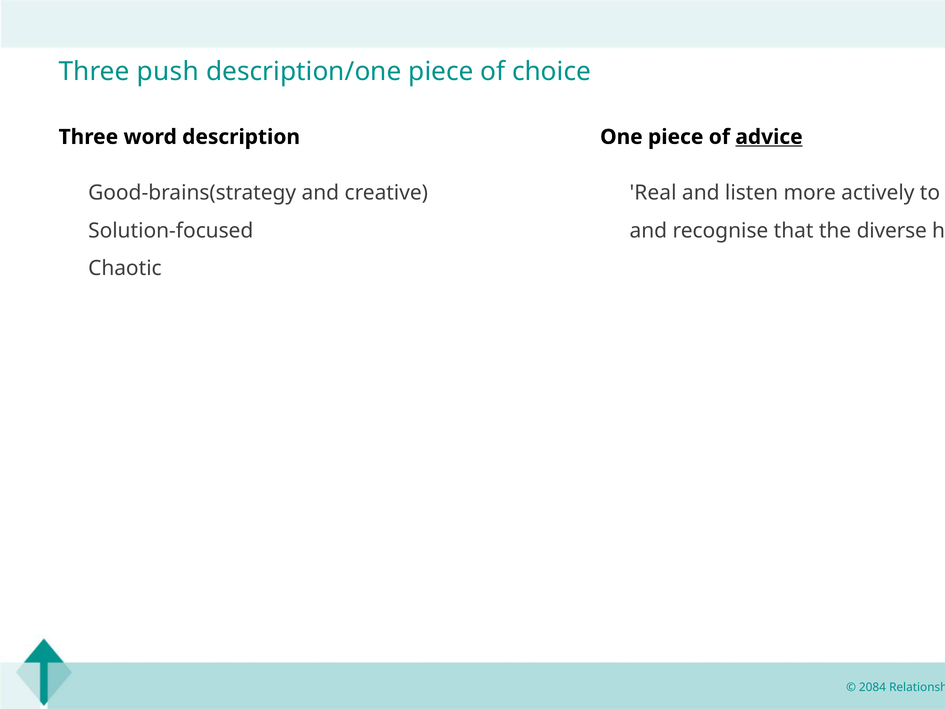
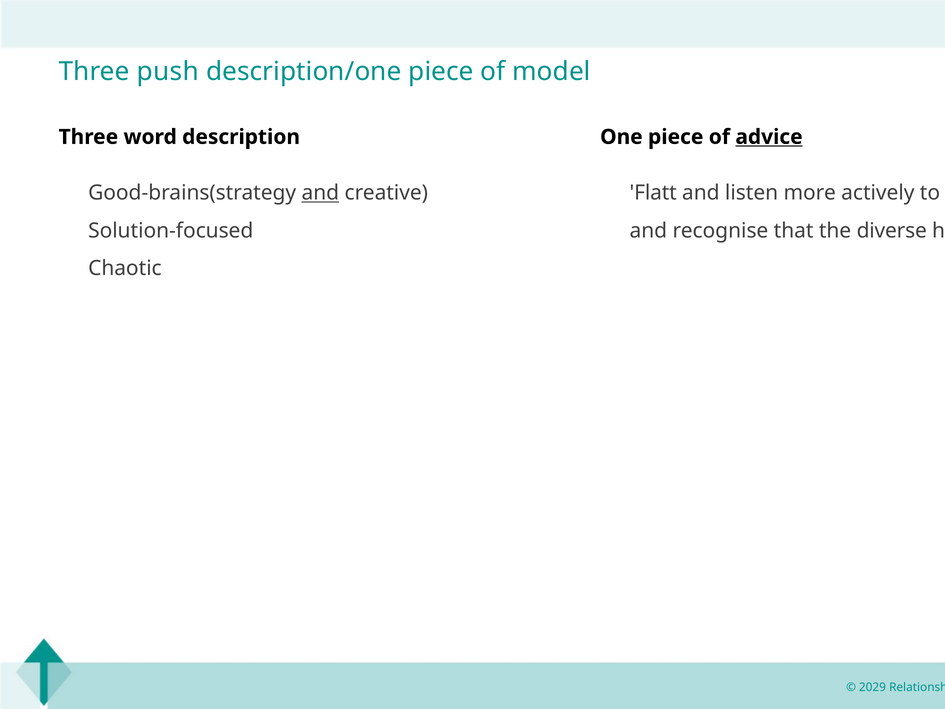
choice: choice -> model
and at (320, 193) underline: none -> present
Real: Real -> Flatt
2084: 2084 -> 2029
